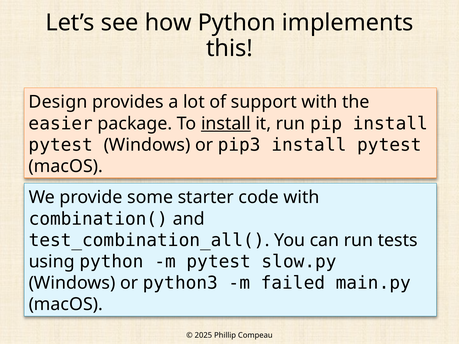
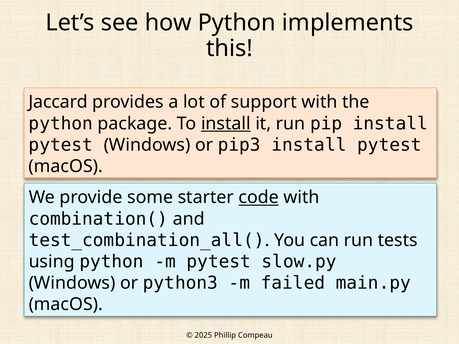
Design: Design -> Jaccard
easier at (61, 123): easier -> python
code underline: none -> present
